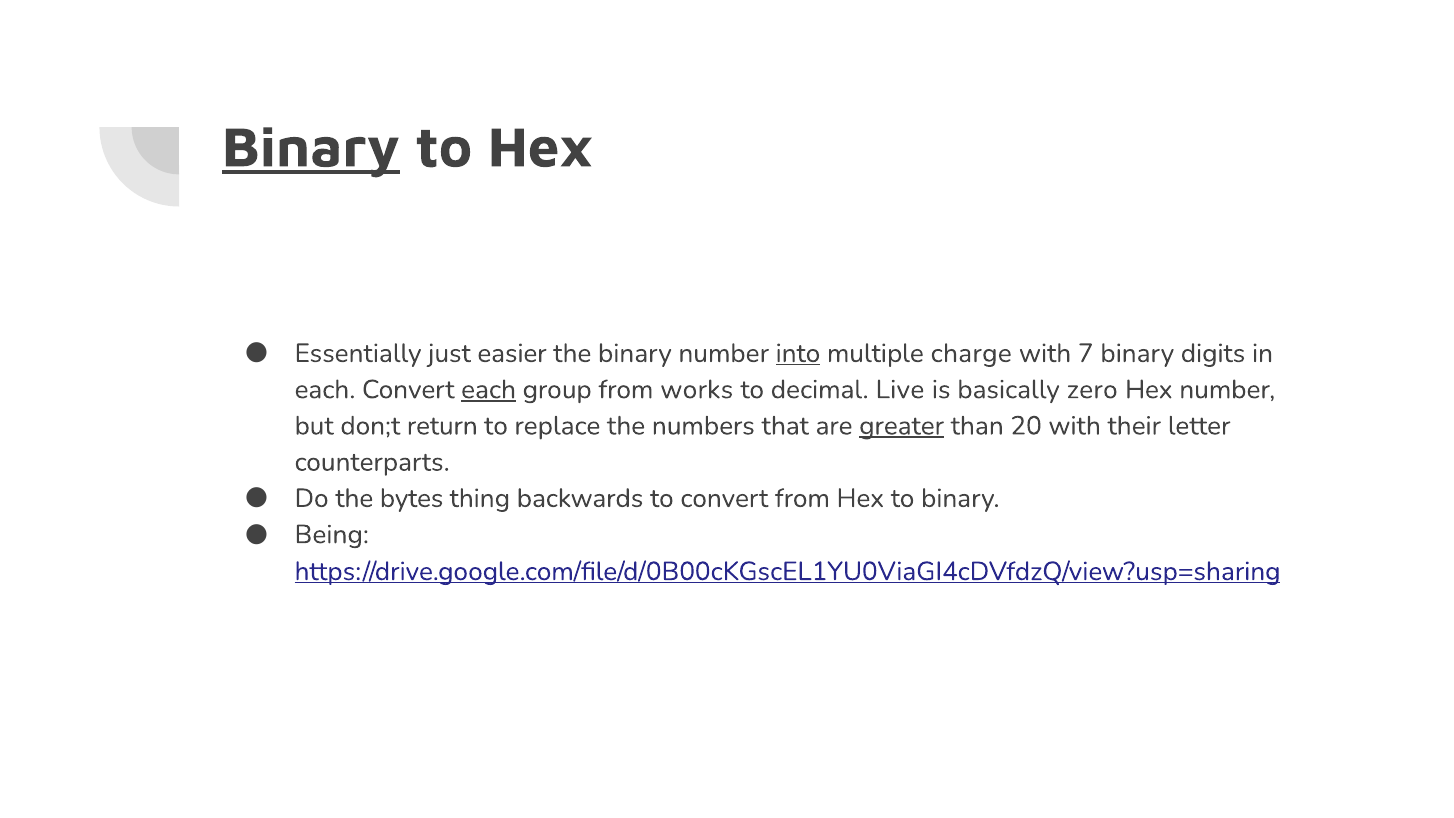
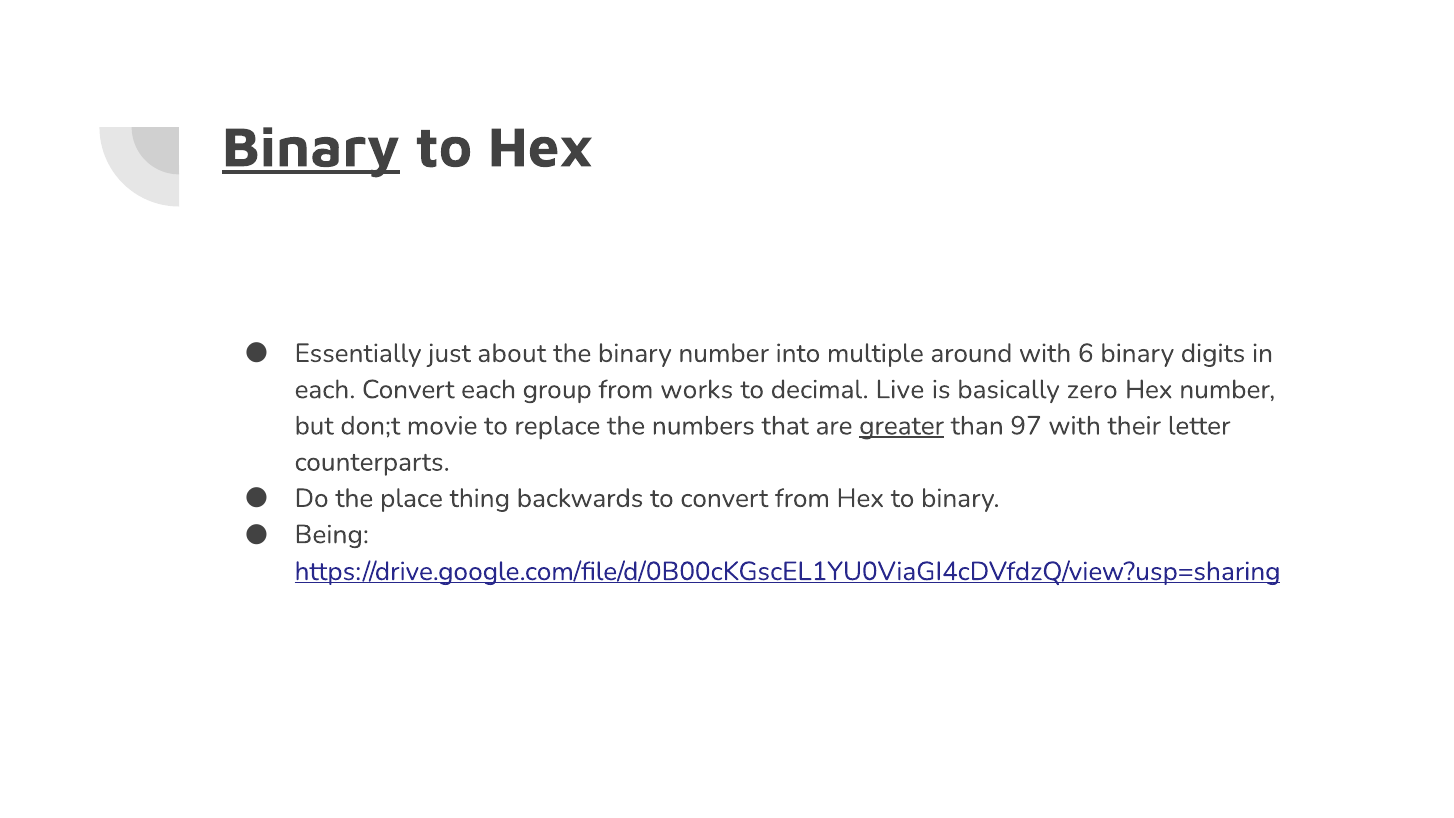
easier: easier -> about
into underline: present -> none
charge: charge -> around
7: 7 -> 6
each at (489, 390) underline: present -> none
return: return -> movie
20: 20 -> 97
bytes: bytes -> place
